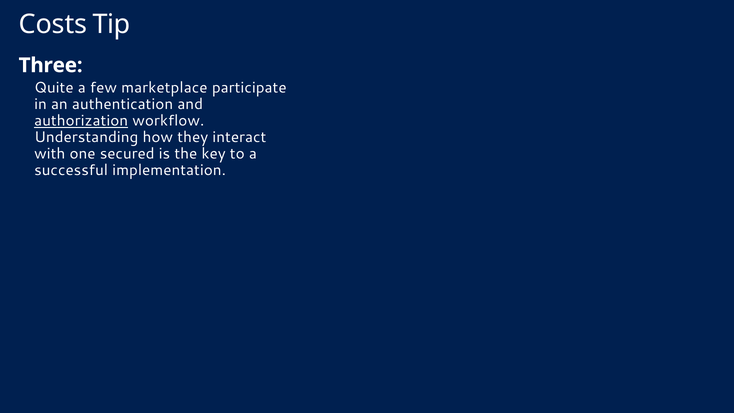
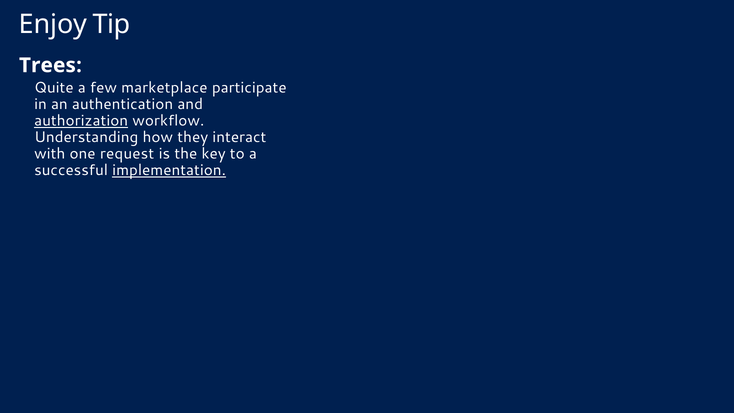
Costs: Costs -> Enjoy
Three: Three -> Trees
secured: secured -> request
implementation underline: none -> present
